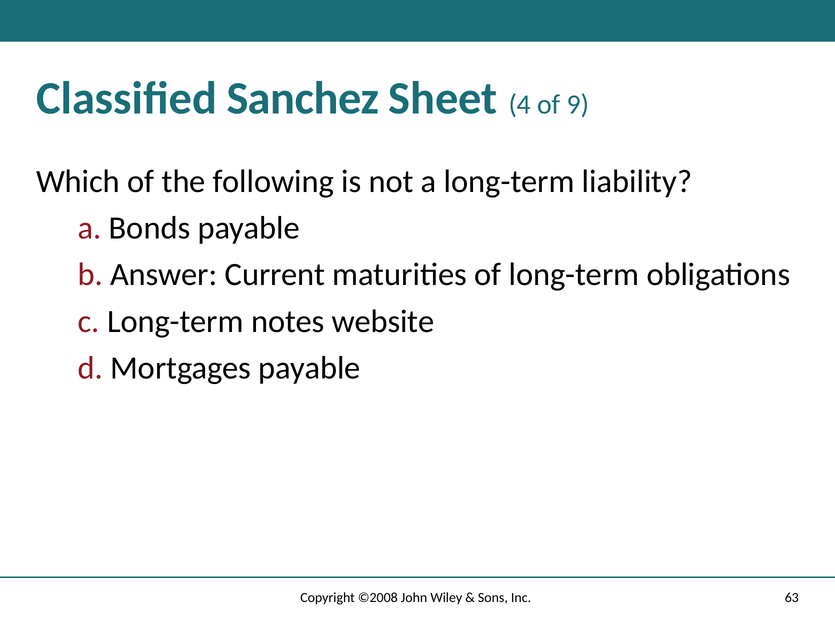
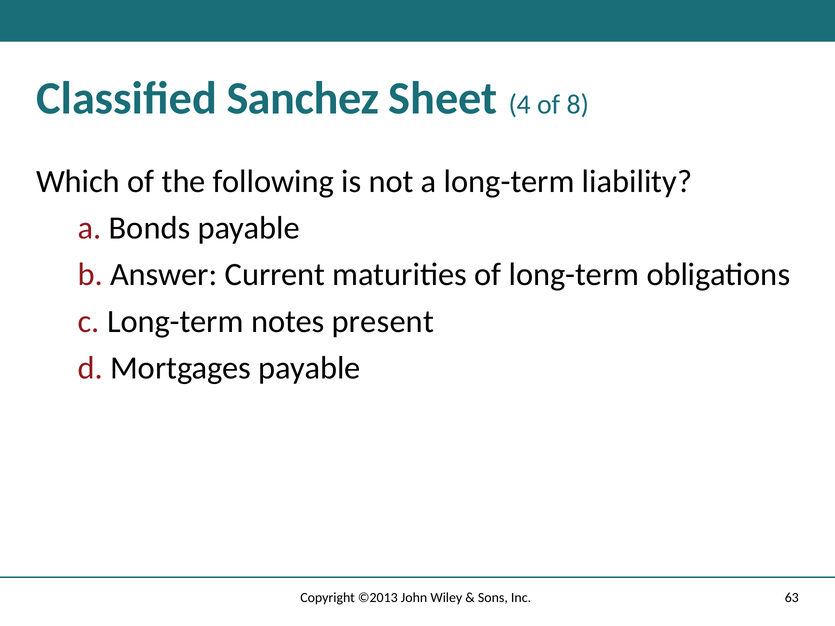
9: 9 -> 8
website: website -> present
©2008: ©2008 -> ©2013
